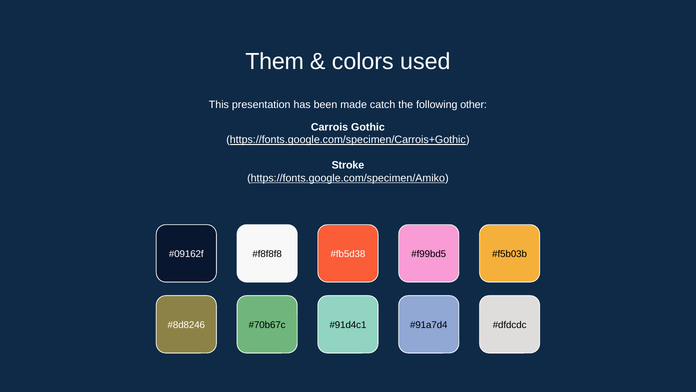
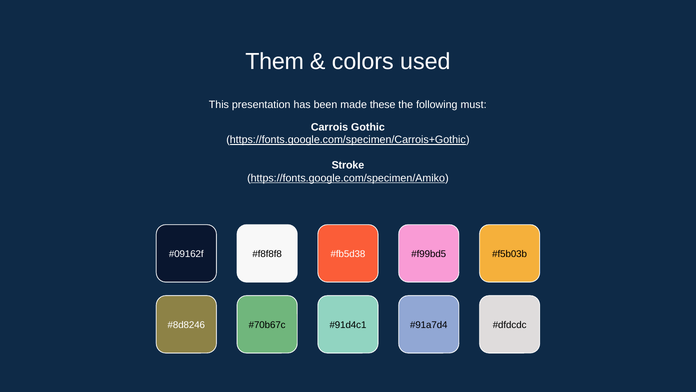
catch: catch -> these
other: other -> must
